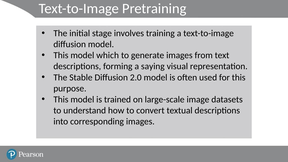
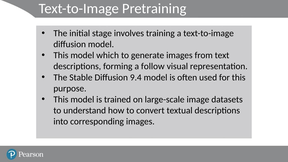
saying: saying -> follow
2.0: 2.0 -> 9.4
